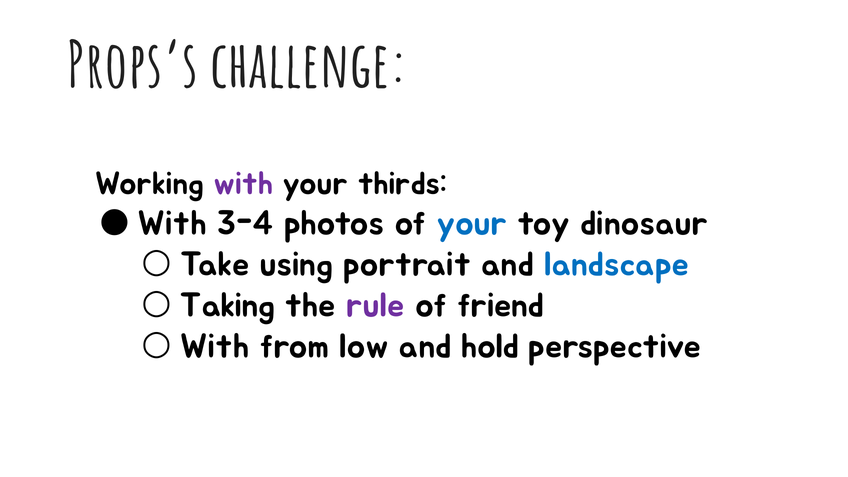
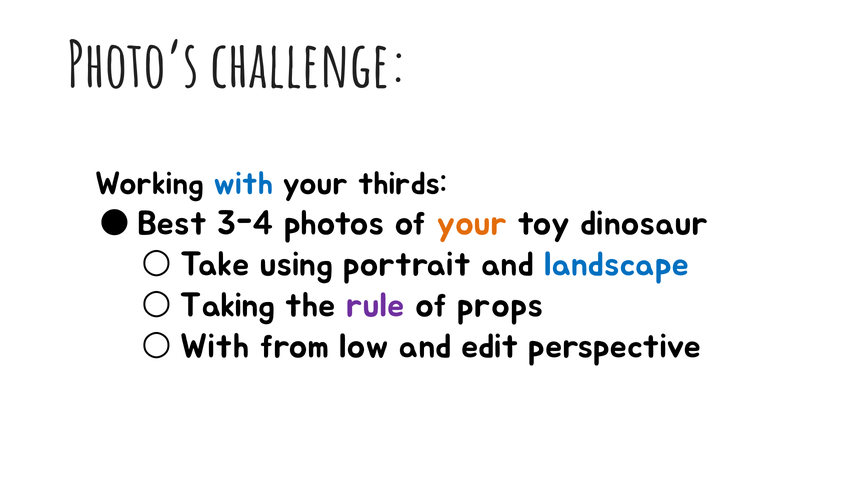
Props’s: Props’s -> Photo’s
with at (243, 184) colour: purple -> blue
With at (172, 224): With -> Best
your at (472, 224) colour: blue -> orange
friend: friend -> props
hold: hold -> edit
